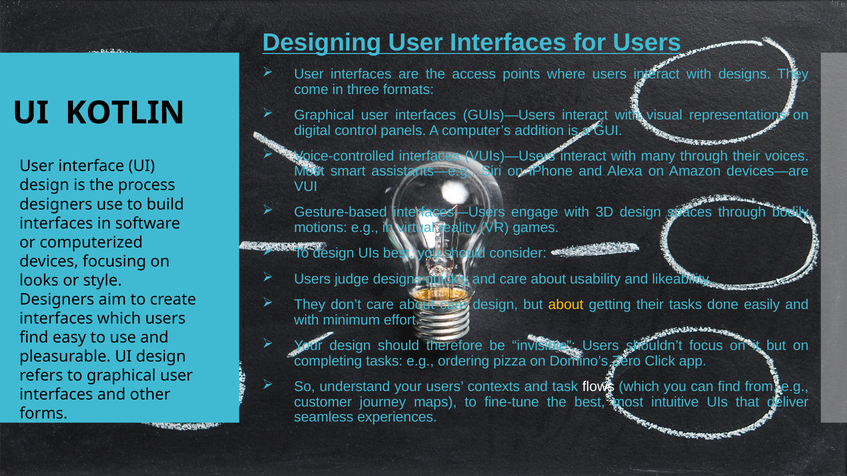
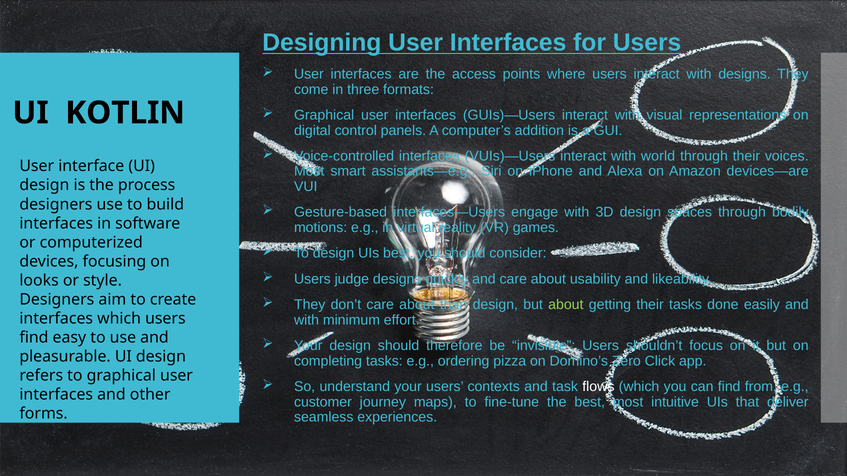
many: many -> world
about care: care -> than
about at (566, 305) colour: yellow -> light green
